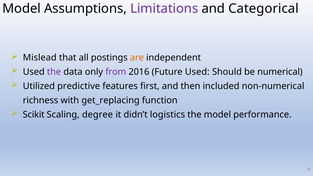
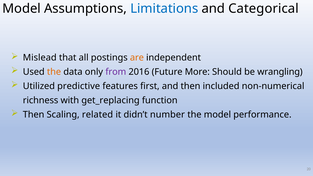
Limitations colour: purple -> blue
the at (54, 72) colour: purple -> orange
Future Used: Used -> More
numerical: numerical -> wrangling
Scikit at (34, 115): Scikit -> Then
degree: degree -> related
logistics: logistics -> number
